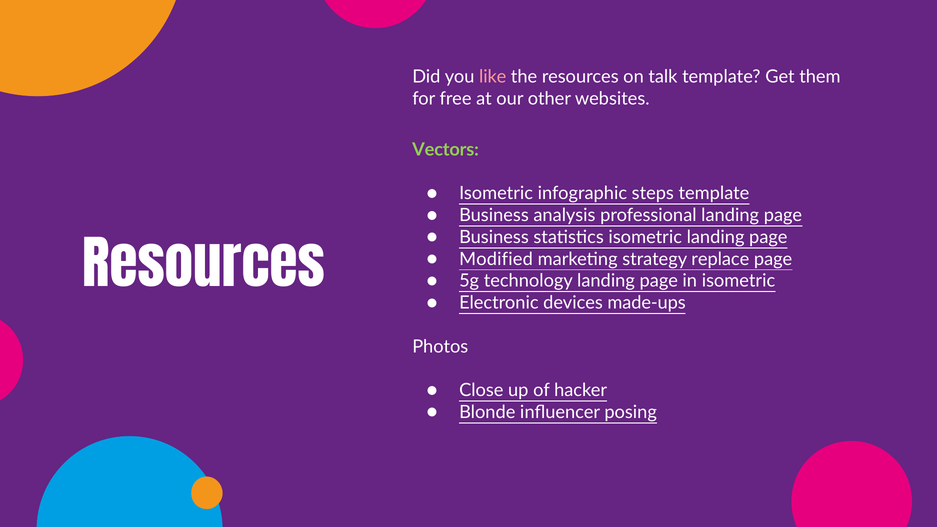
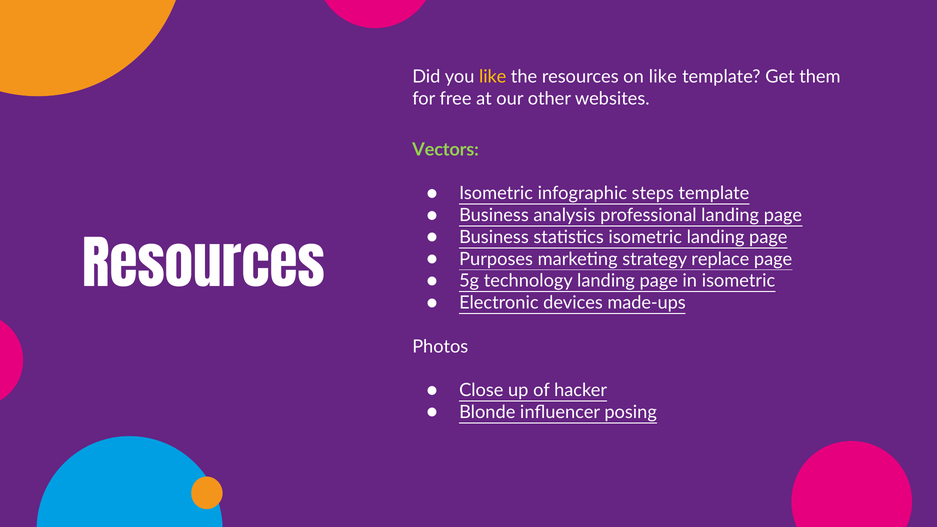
like at (493, 77) colour: pink -> yellow
on talk: talk -> like
Modified: Modified -> Purposes
